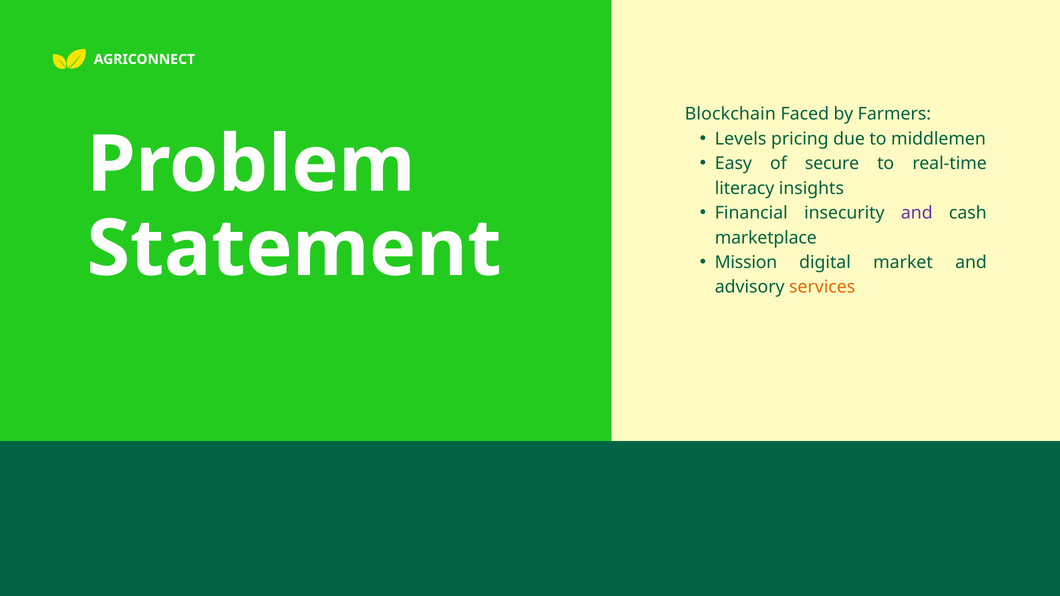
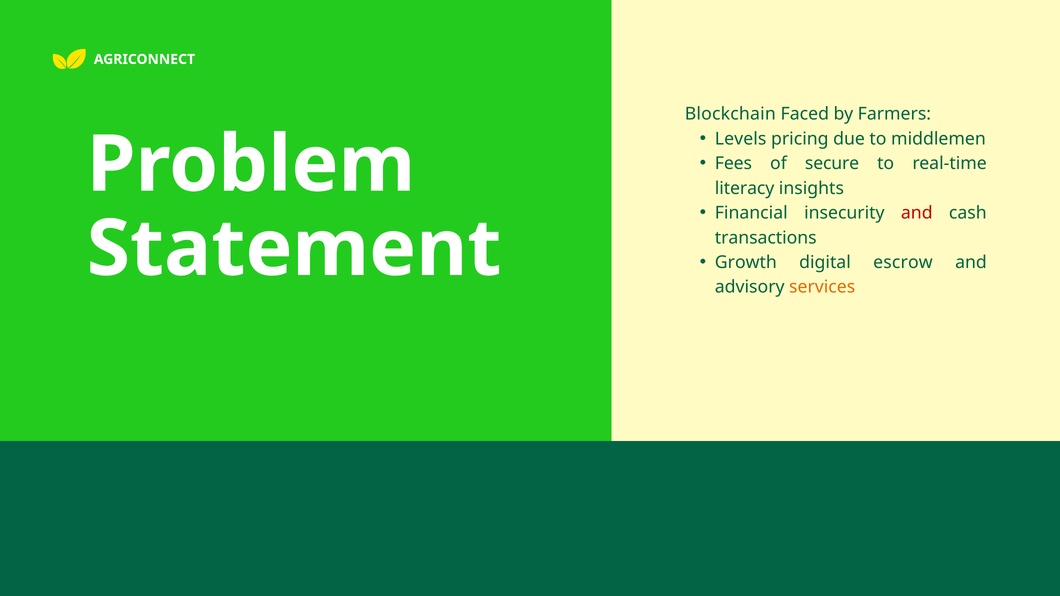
Easy: Easy -> Fees
and at (917, 213) colour: purple -> red
marketplace: marketplace -> transactions
Mission: Mission -> Growth
market: market -> escrow
